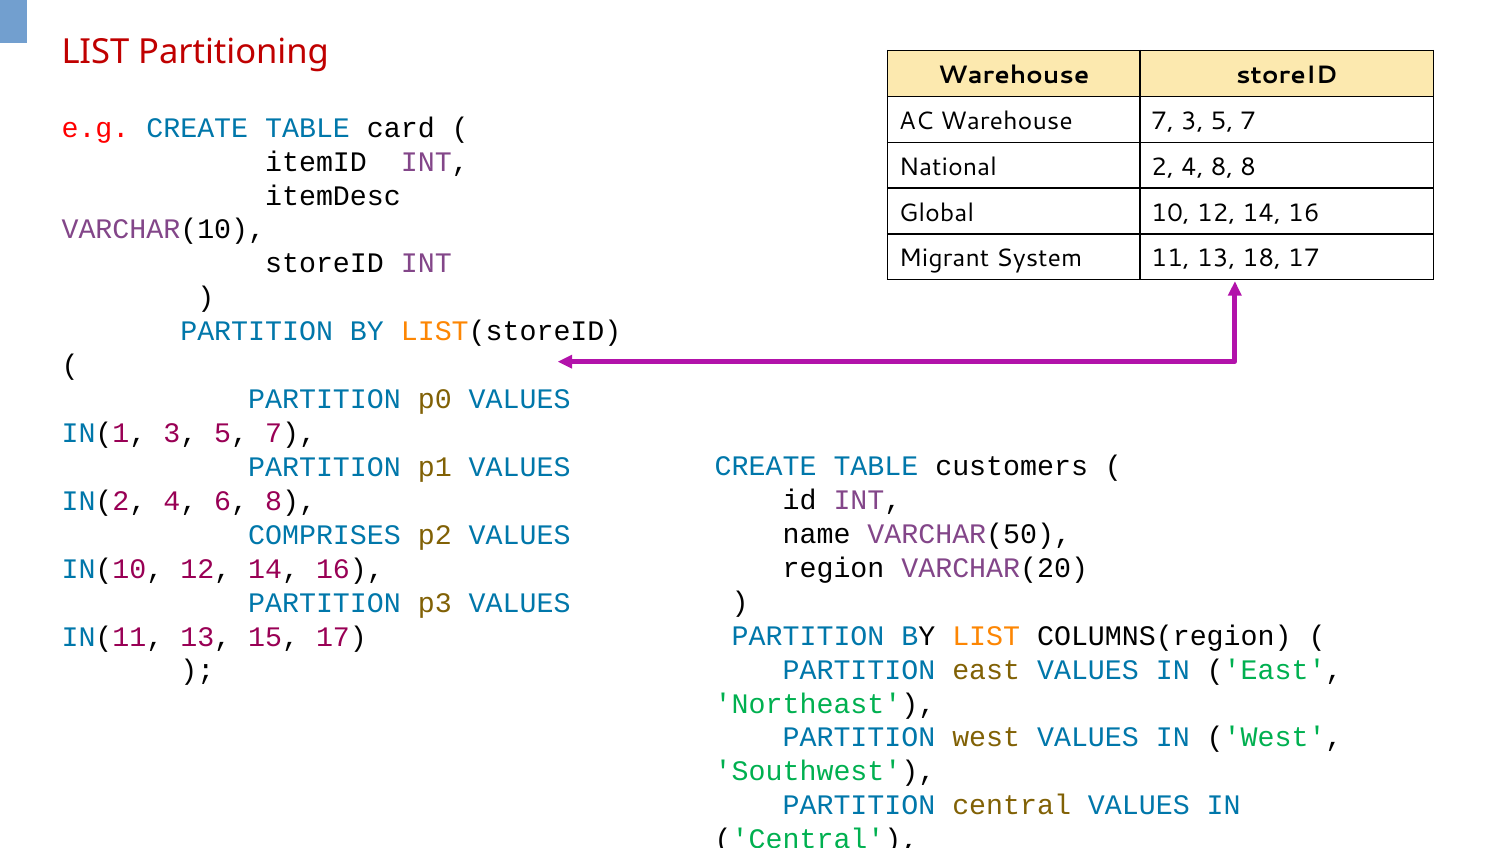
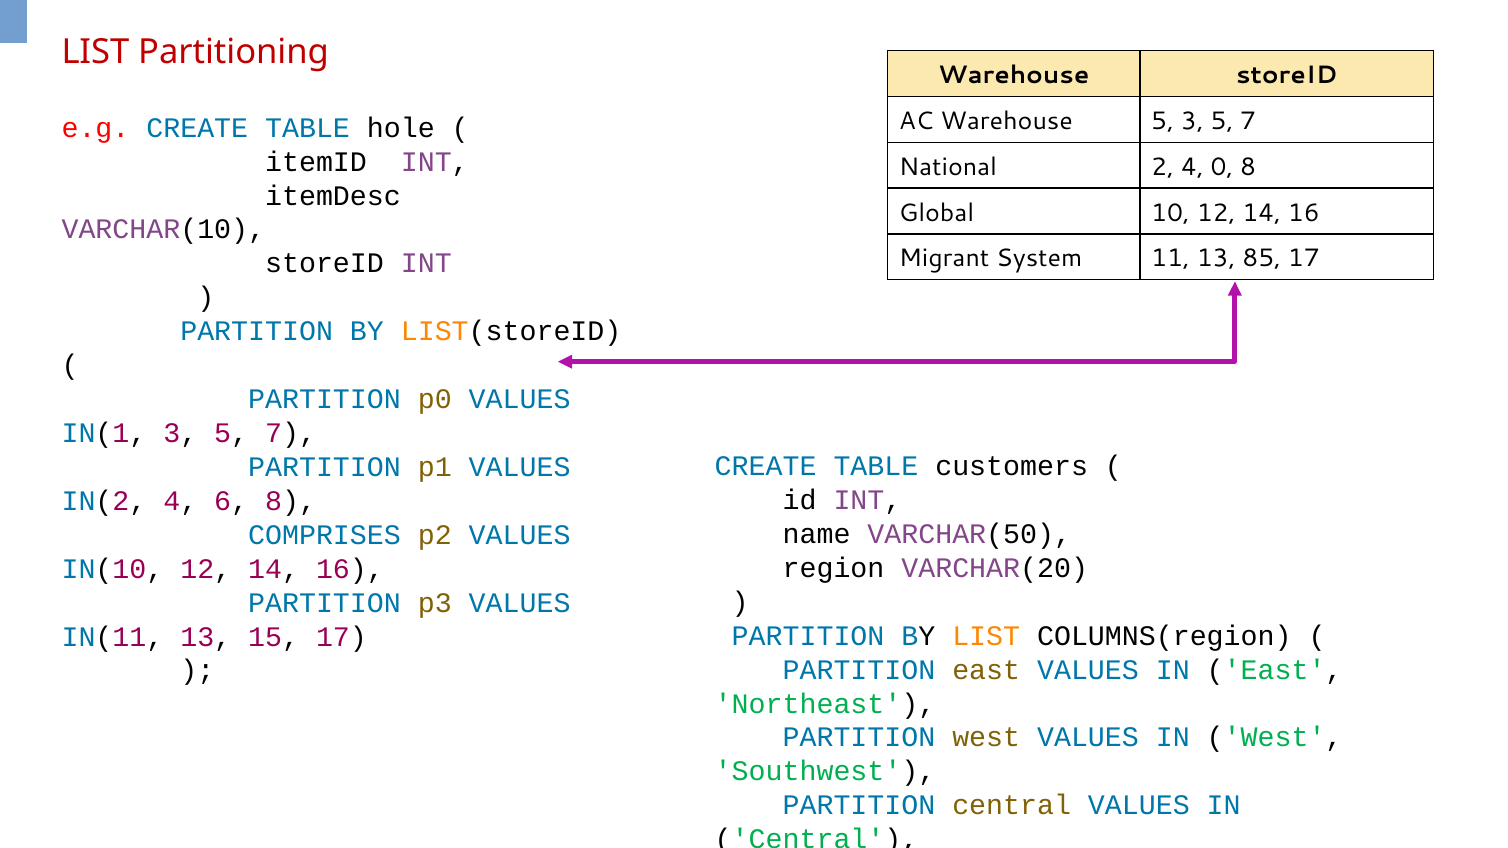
Warehouse 7: 7 -> 5
card: card -> hole
4 8: 8 -> 0
18: 18 -> 85
